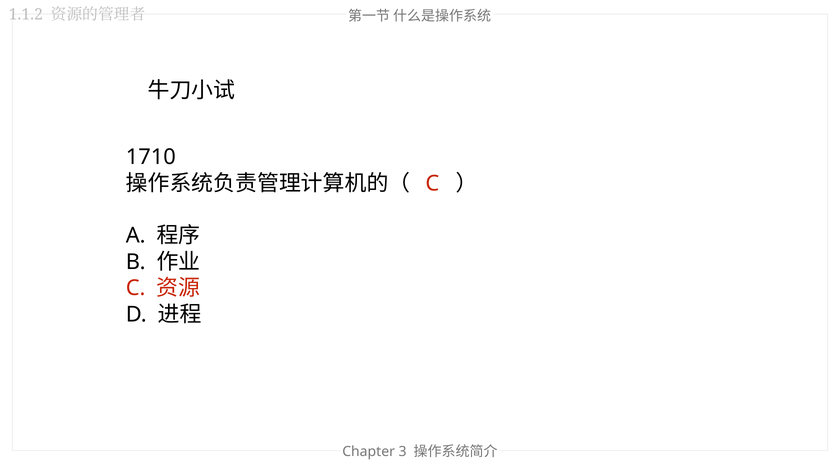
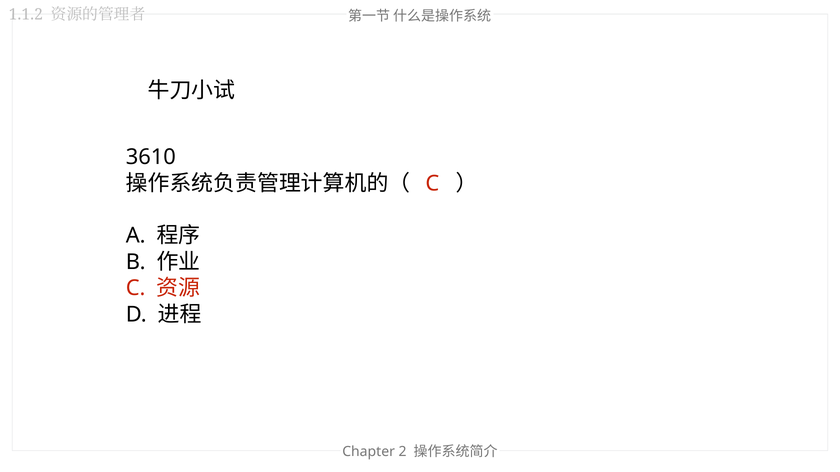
1710: 1710 -> 3610
3: 3 -> 2
